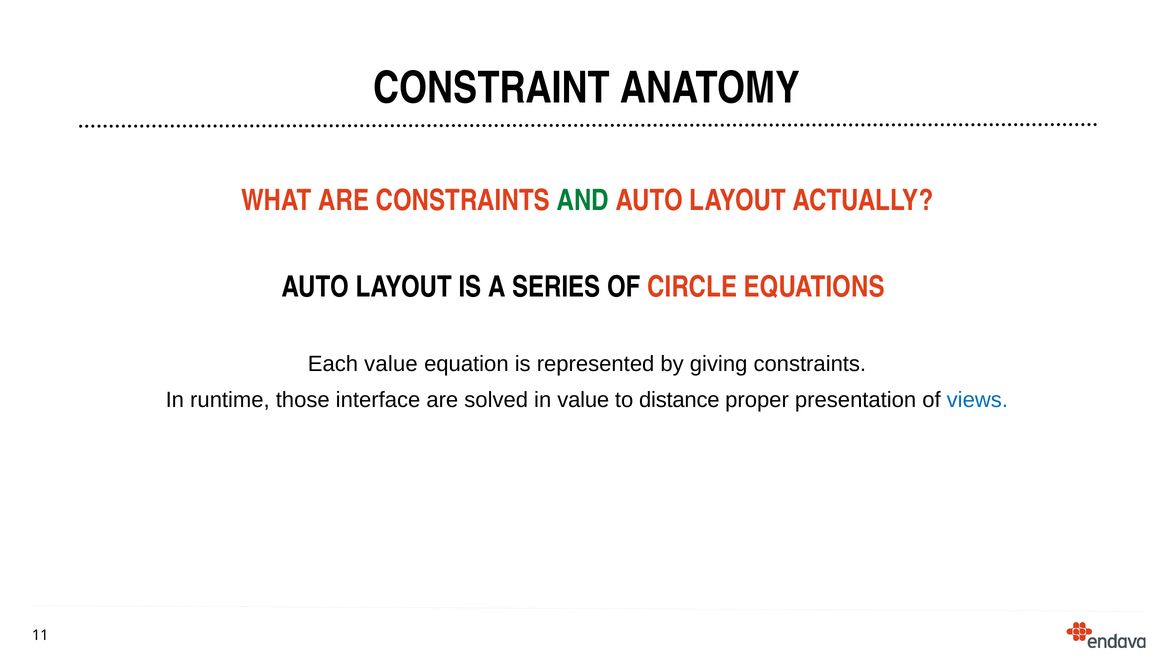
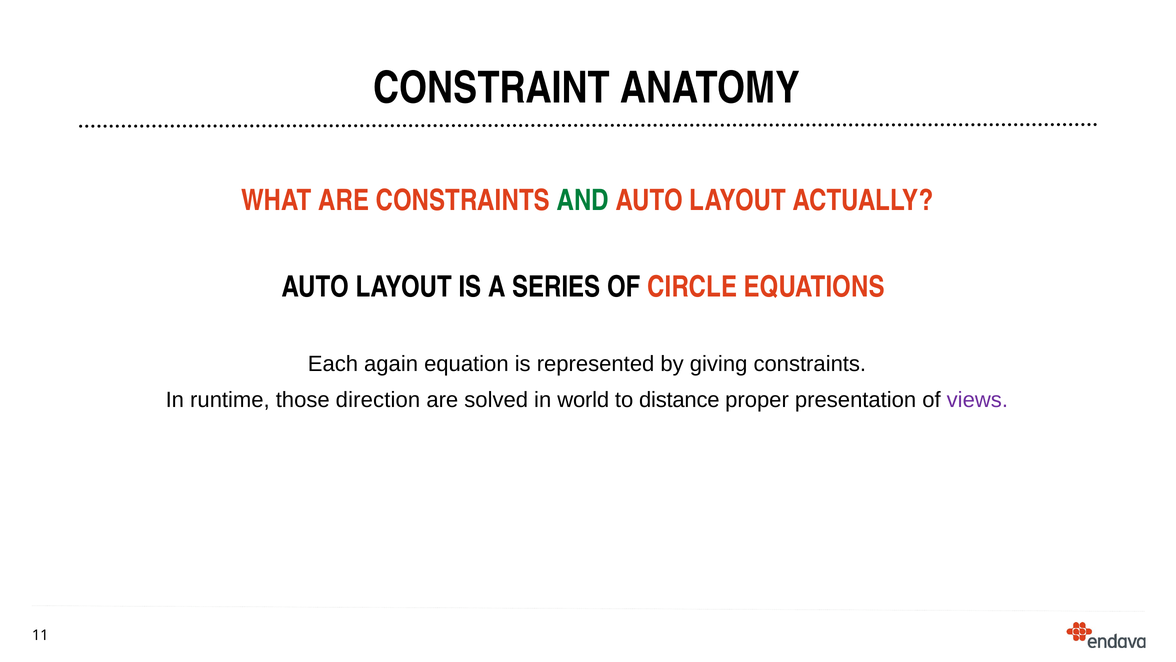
Each value: value -> again
interface: interface -> direction
in value: value -> world
views colour: blue -> purple
